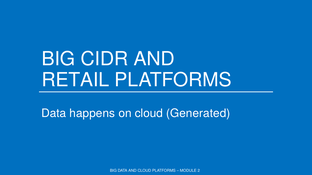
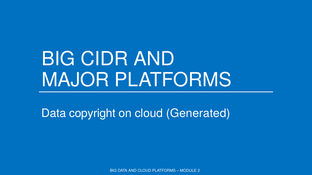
RETAIL: RETAIL -> MAJOR
happens: happens -> copyright
